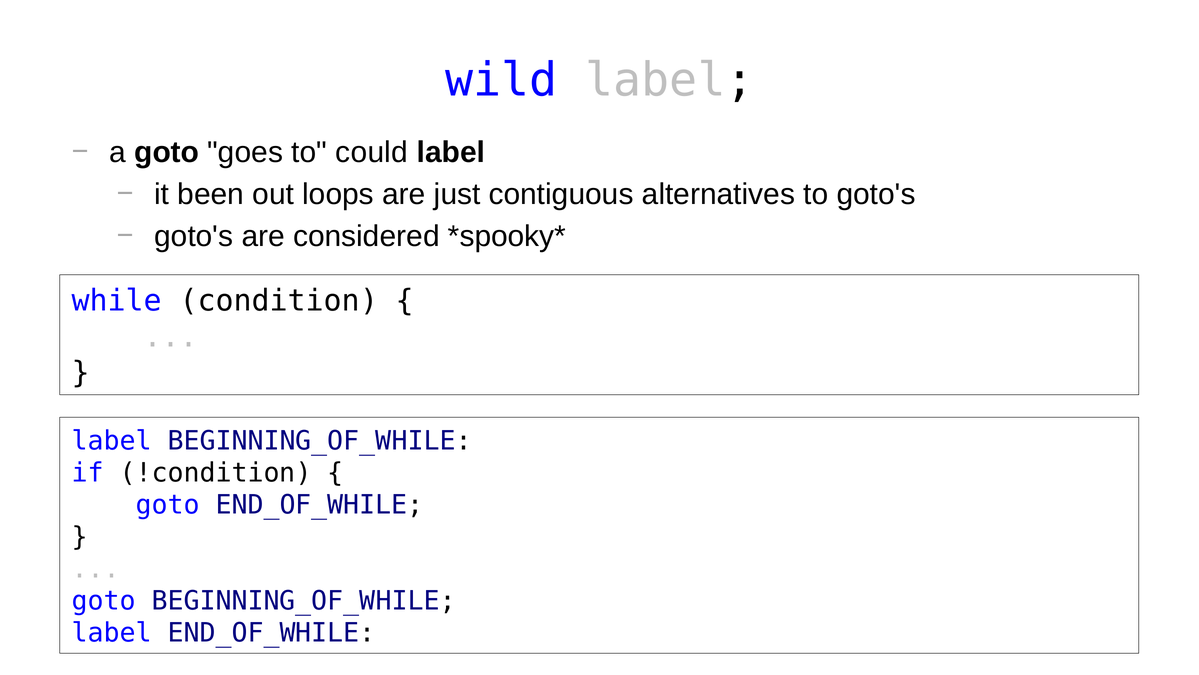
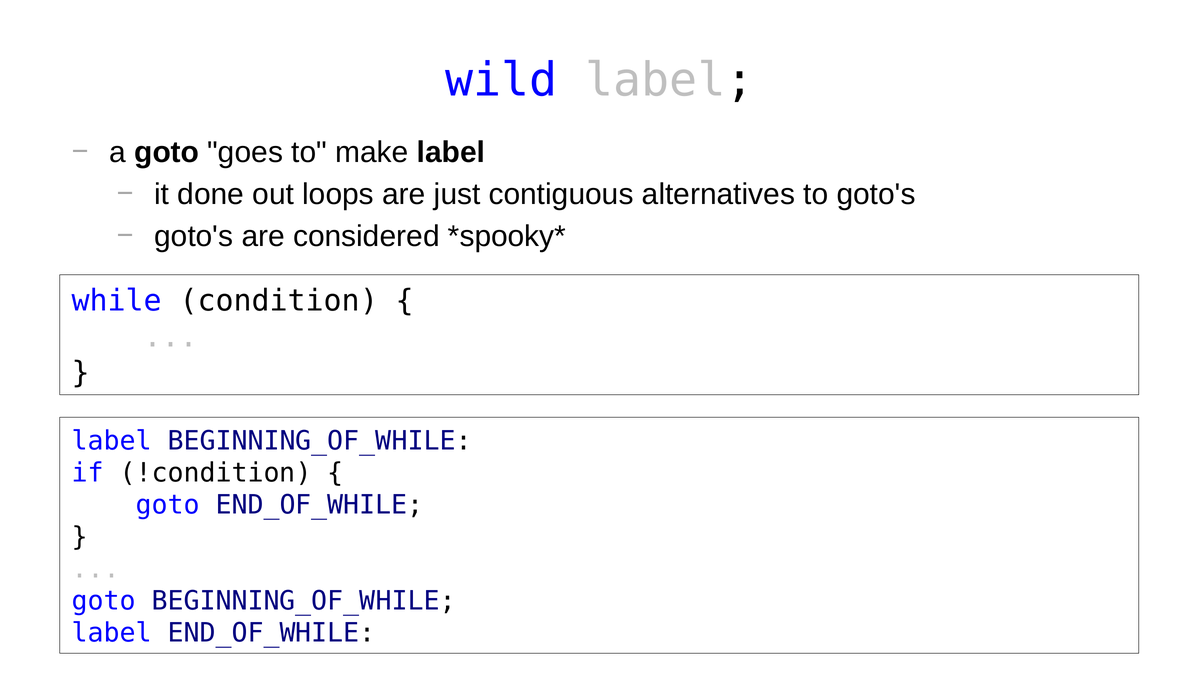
could: could -> make
been: been -> done
